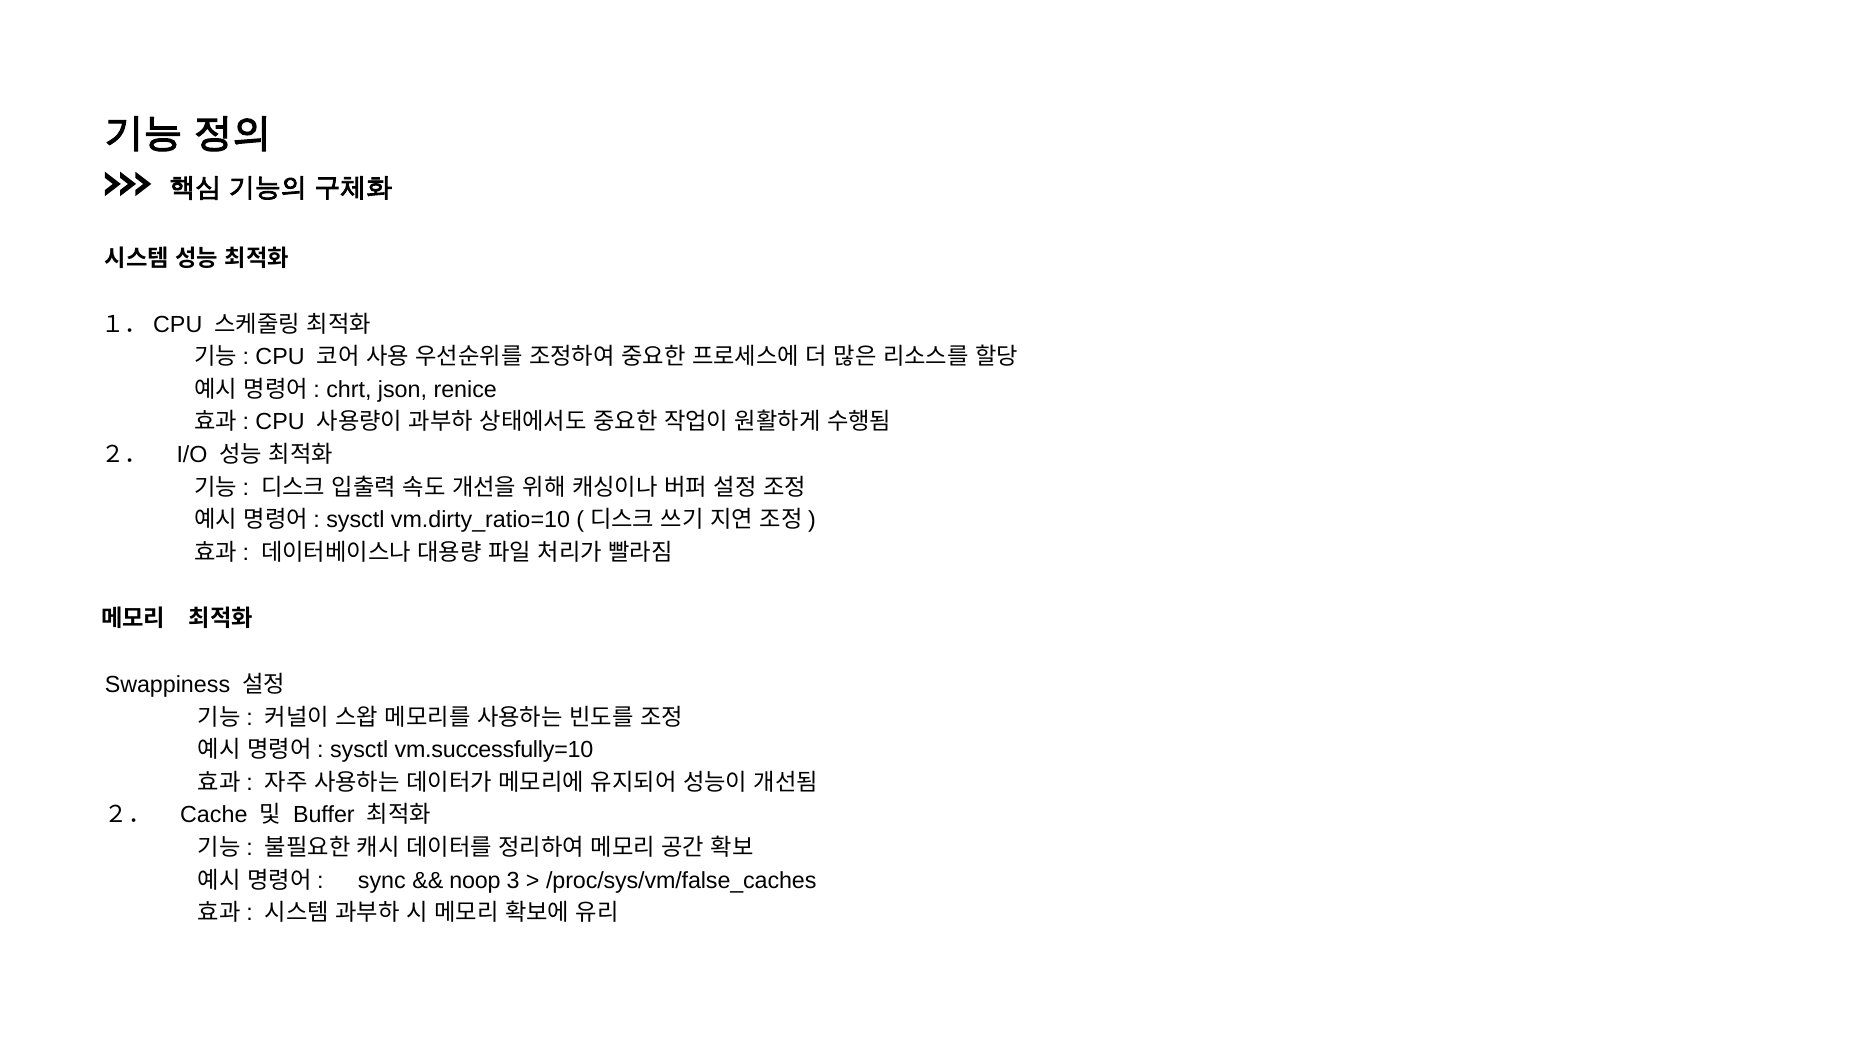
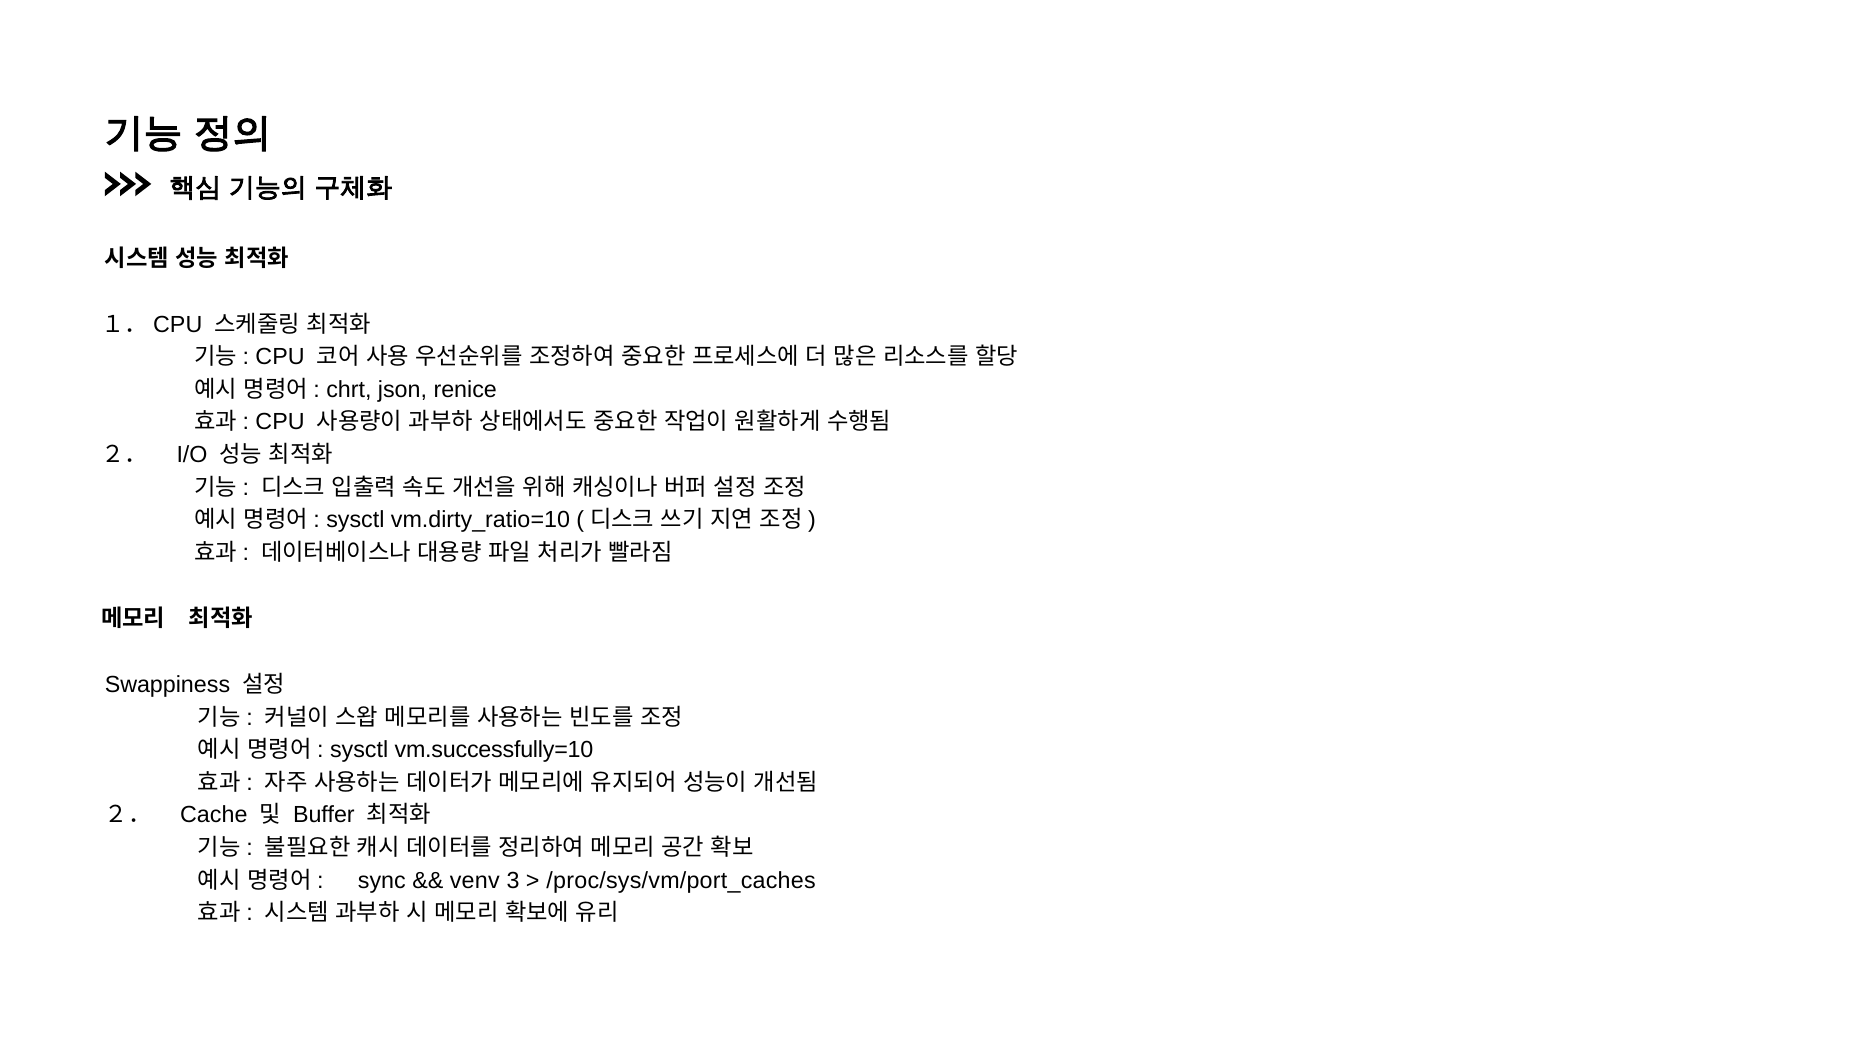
noop: noop -> venv
/proc/sys/vm/false_caches: /proc/sys/vm/false_caches -> /proc/sys/vm/port_caches
